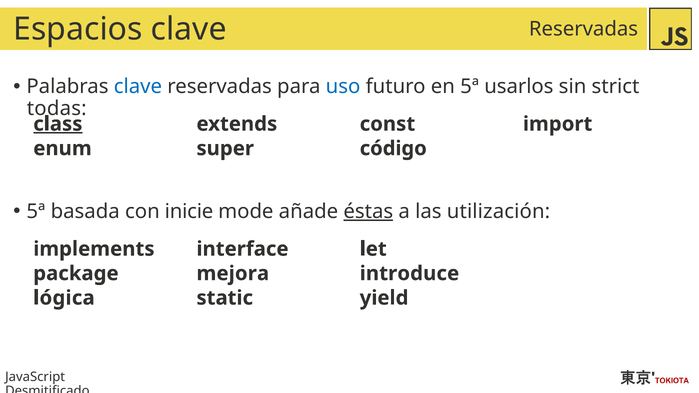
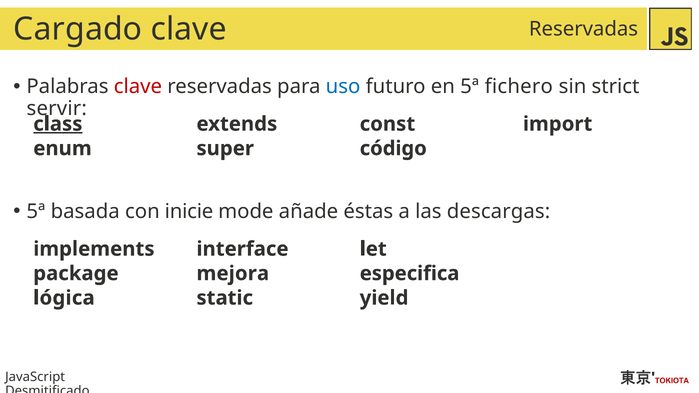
Espacios: Espacios -> Cargado
clave at (138, 87) colour: blue -> red
usarlos: usarlos -> fichero
todas: todas -> servir
éstas underline: present -> none
utilización: utilización -> descargas
introduce: introduce -> especifica
